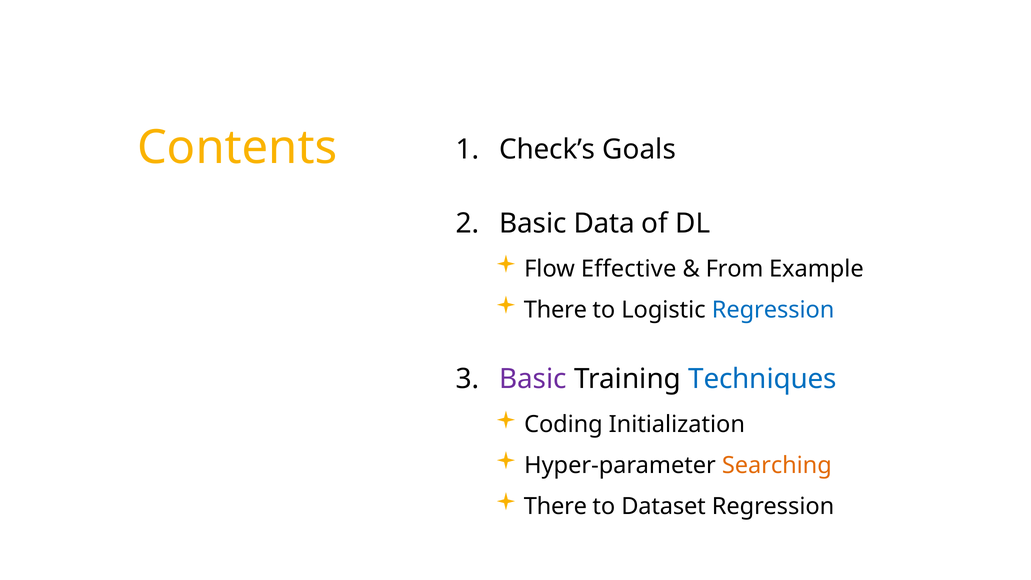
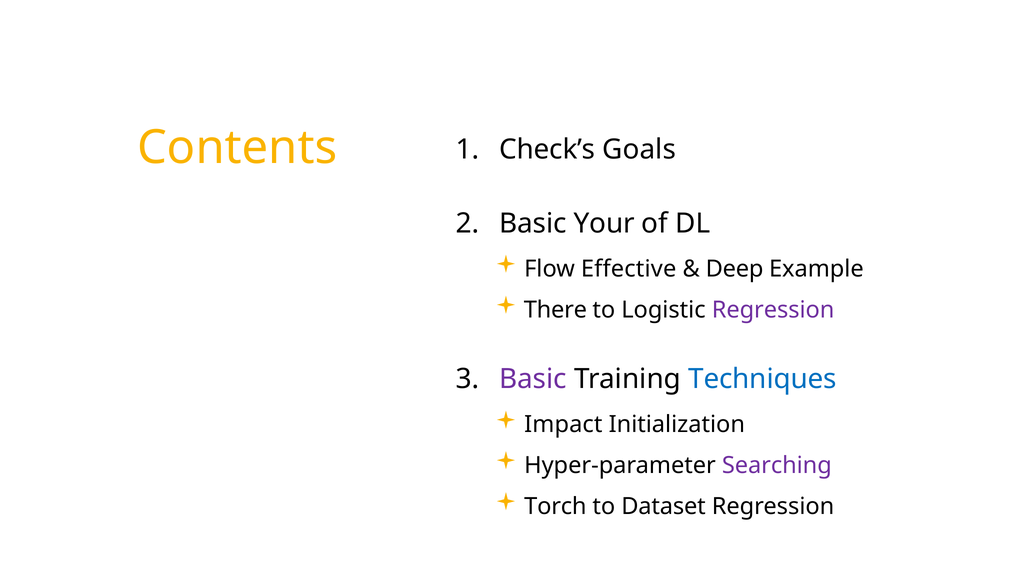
Data: Data -> Your
From: From -> Deep
Regression at (773, 310) colour: blue -> purple
Coding: Coding -> Impact
Searching colour: orange -> purple
There at (555, 506): There -> Torch
